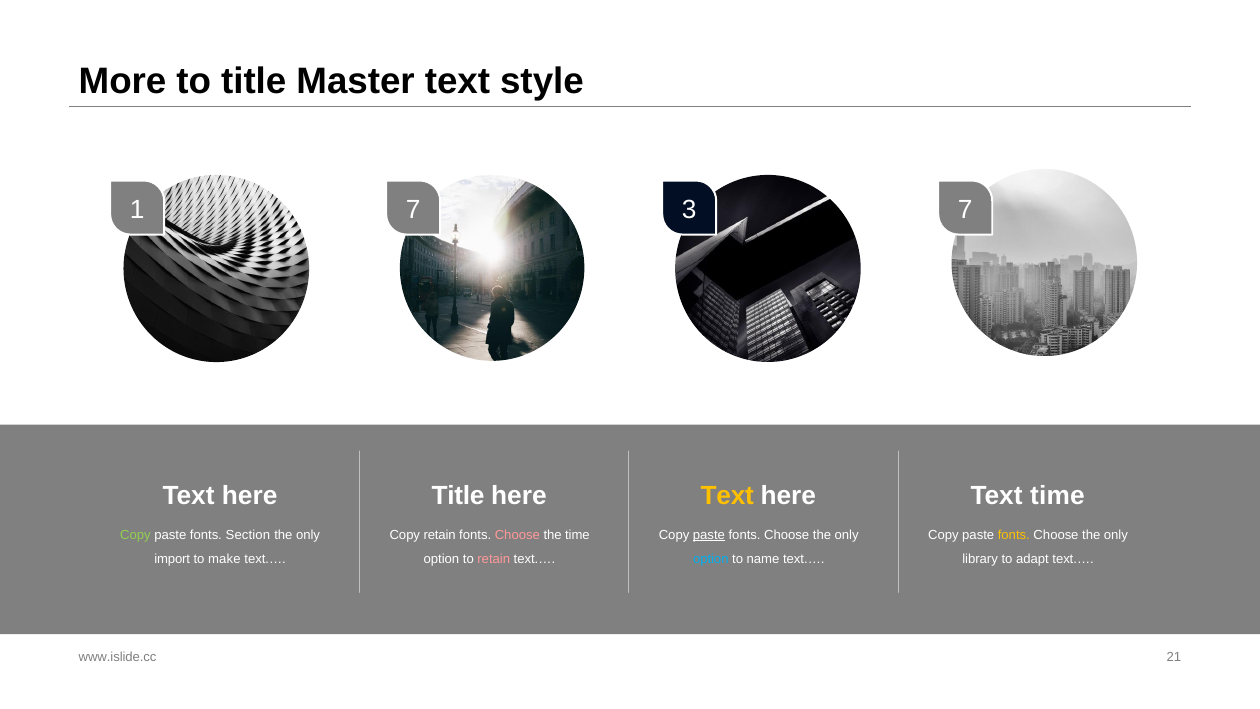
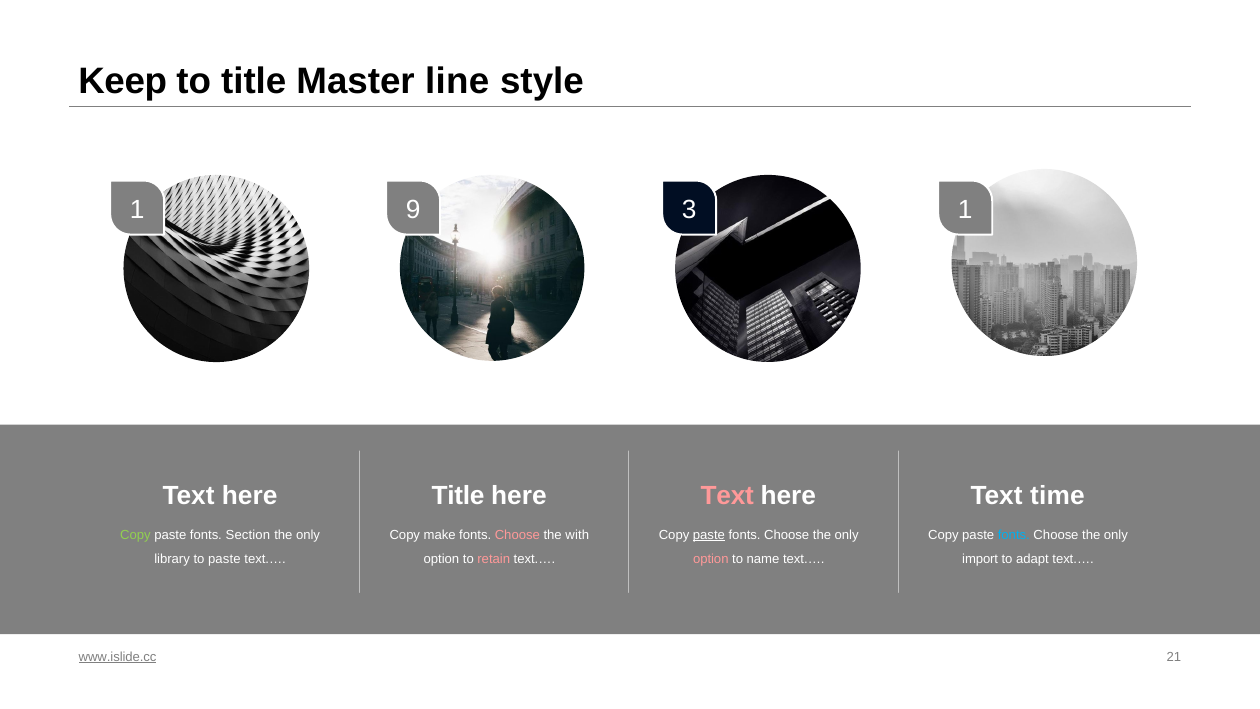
More: More -> Keep
Master text: text -> line
1 7: 7 -> 9
3 7: 7 -> 1
Text at (727, 495) colour: yellow -> pink
Copy retain: retain -> make
the time: time -> with
fonts at (1014, 535) colour: yellow -> light blue
import: import -> library
to make: make -> paste
option at (711, 558) colour: light blue -> pink
library: library -> import
www.islide.cc underline: none -> present
